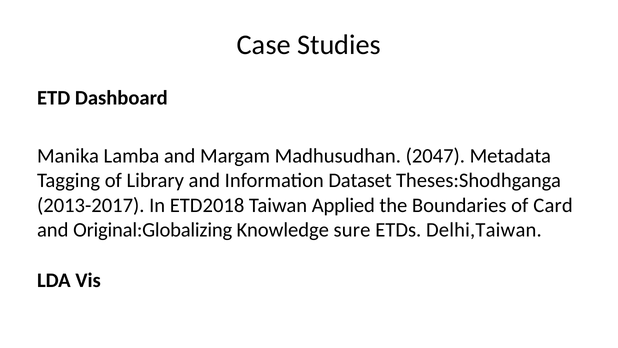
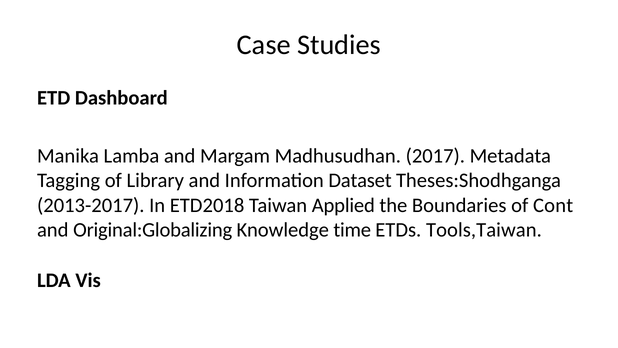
2047: 2047 -> 2017
Card: Card -> Cont
sure: sure -> time
Delhi,Taiwan: Delhi,Taiwan -> Tools,Taiwan
